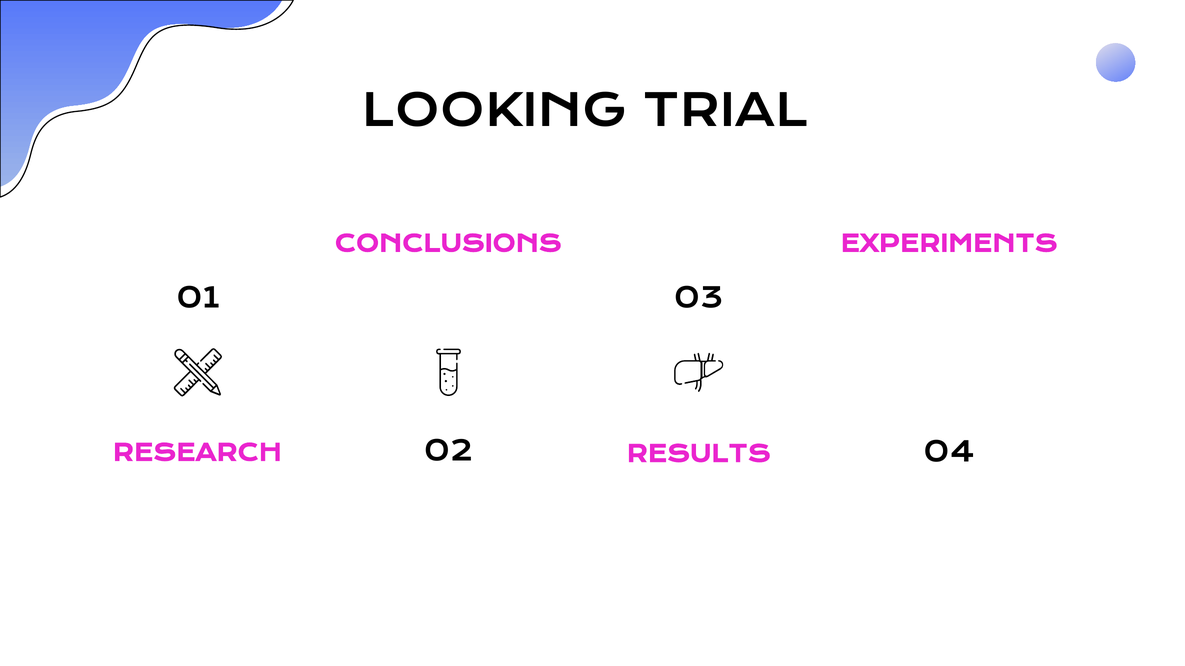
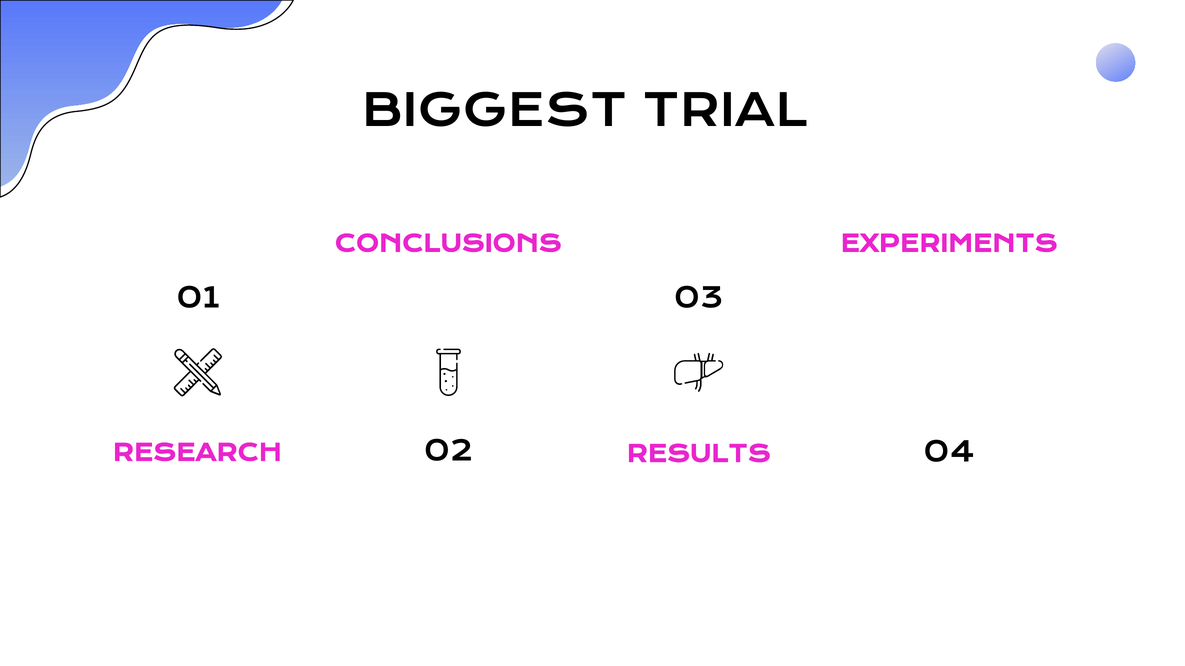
LOOKING at (494, 112): LOOKING -> BIGGEST
